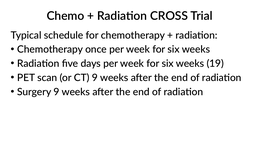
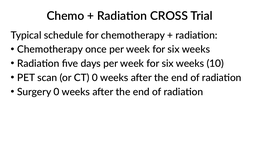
19: 19 -> 10
CT 9: 9 -> 0
Surgery 9: 9 -> 0
